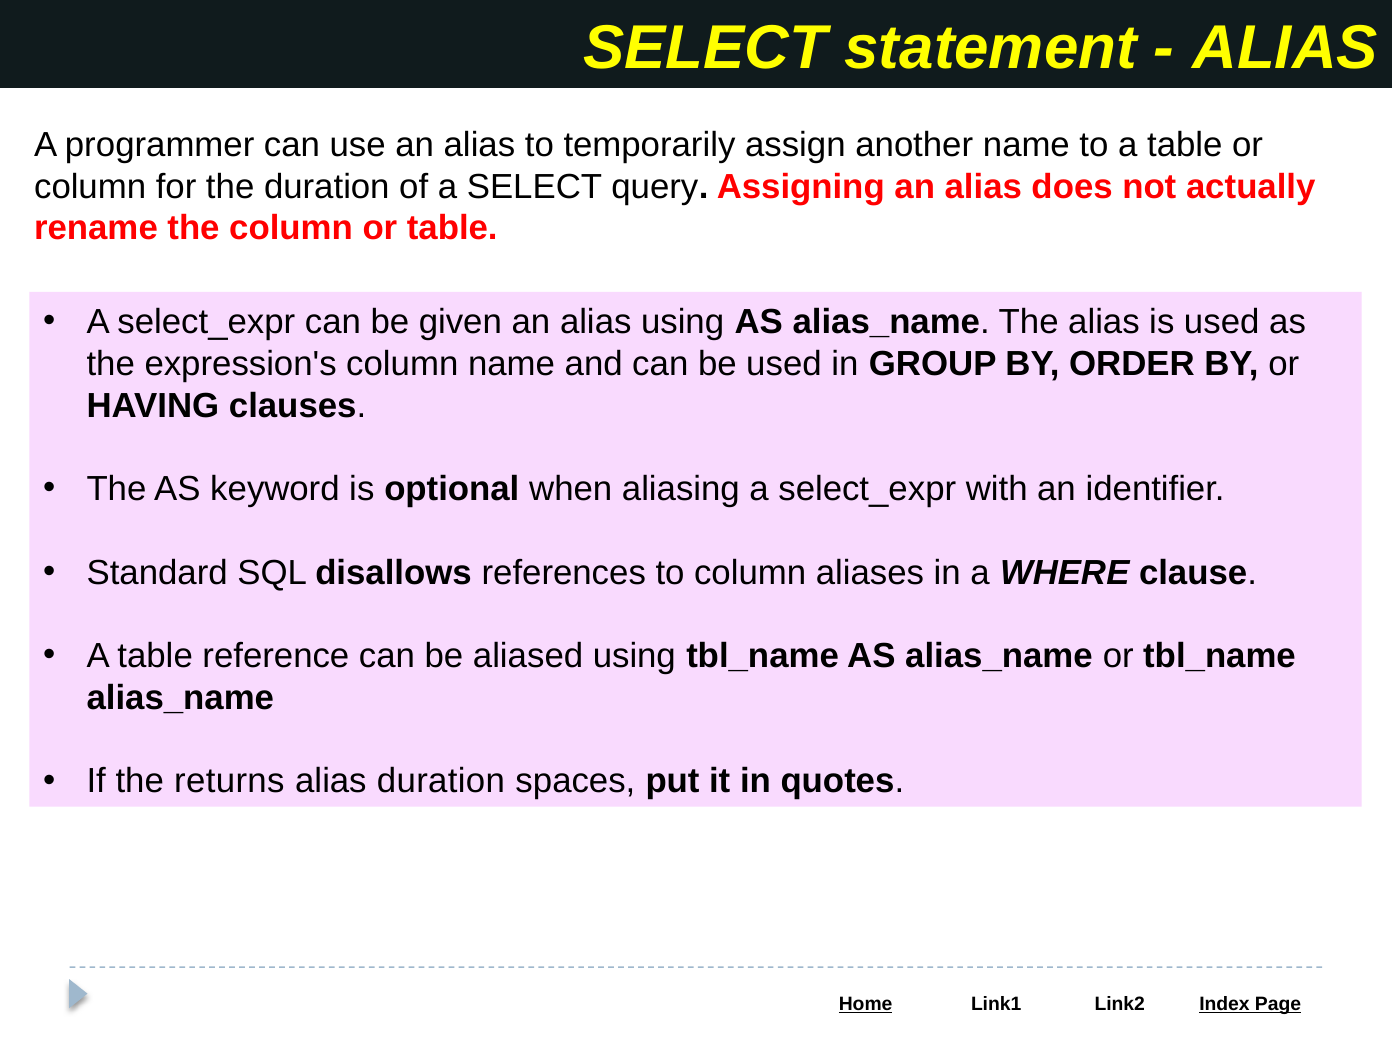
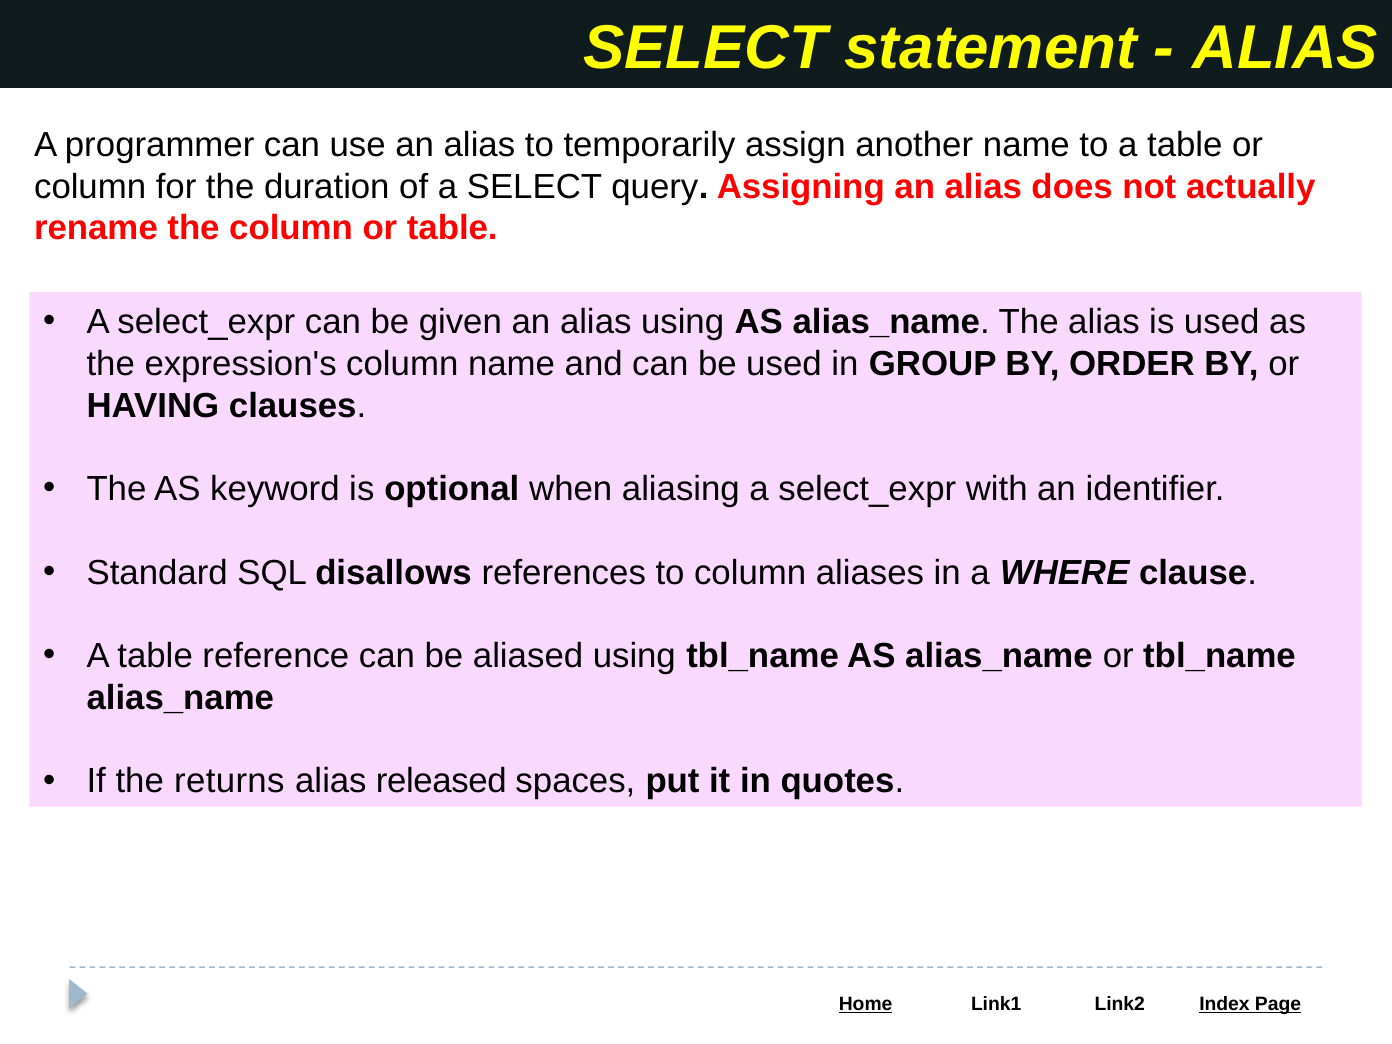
alias duration: duration -> released
